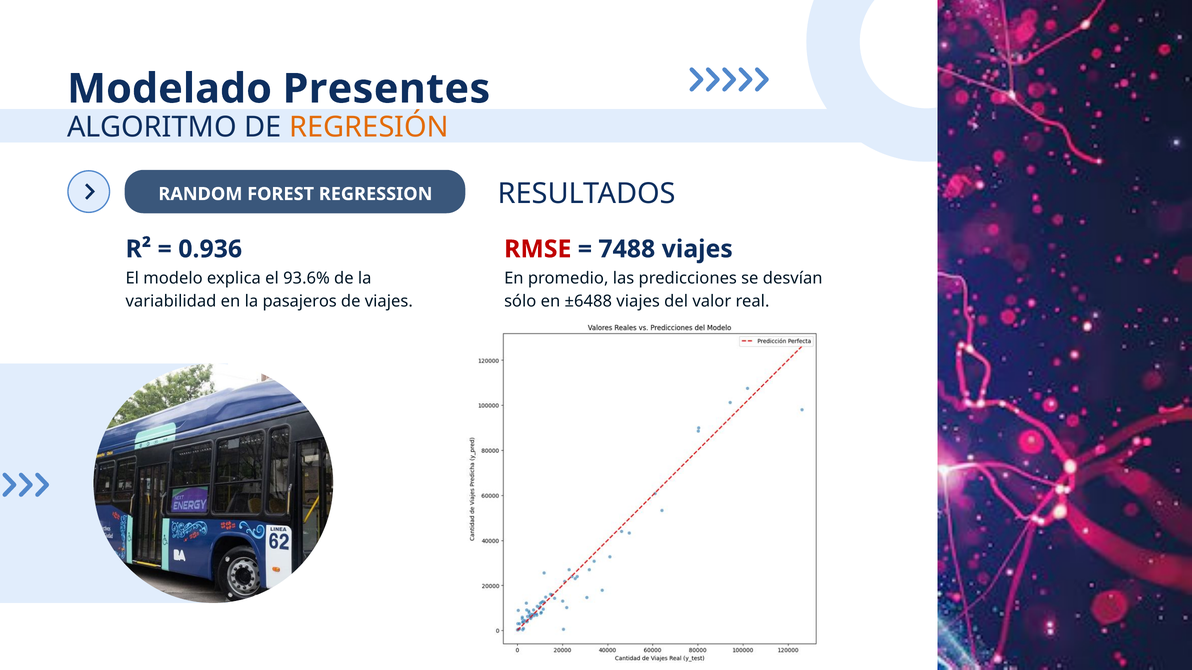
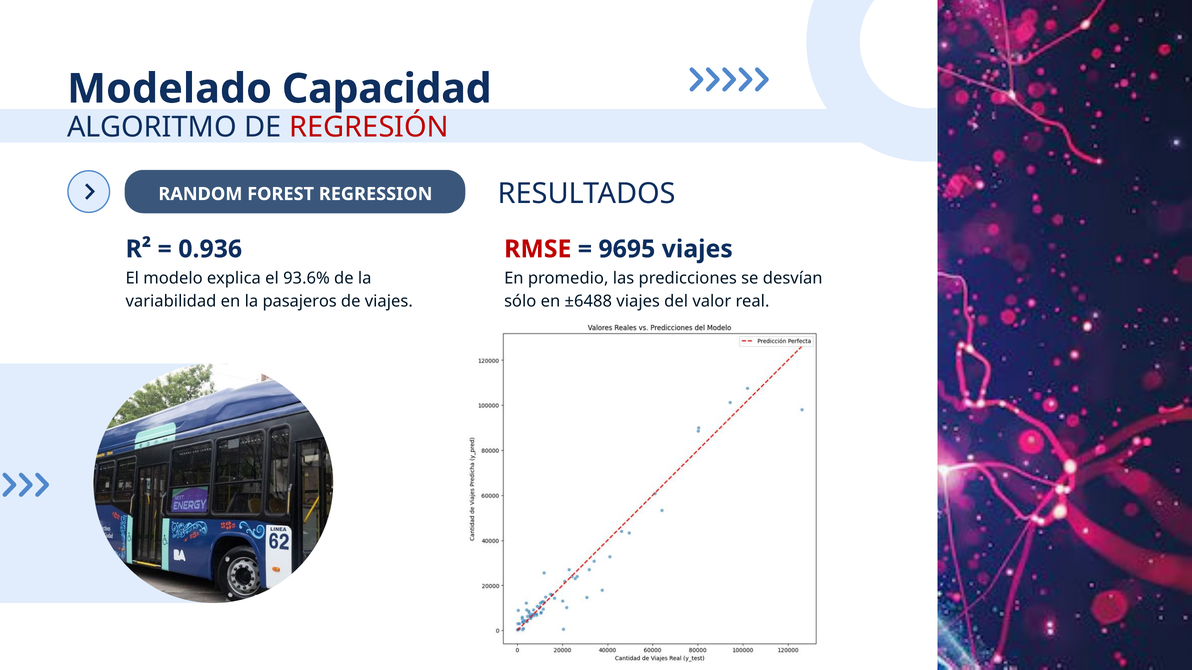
Presentes: Presentes -> Capacidad
REGRESIÓN colour: orange -> red
7488: 7488 -> 9695
